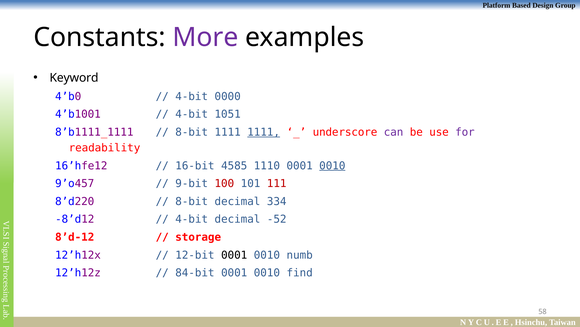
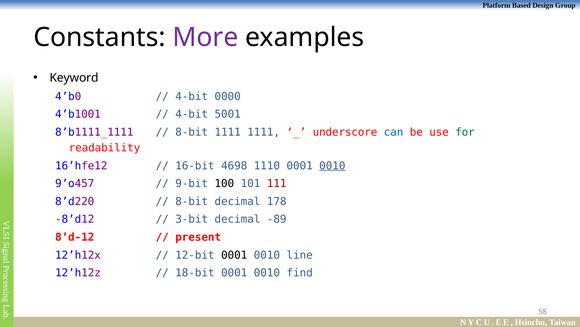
1051: 1051 -> 5001
1111 at (264, 132) underline: present -> none
can colour: purple -> blue
for colour: purple -> green
4585: 4585 -> 4698
100 colour: red -> black
334: 334 -> 178
4-bit at (192, 219): 4-bit -> 3-bit
-52: -52 -> -89
storage: storage -> present
numb: numb -> line
84-bit: 84-bit -> 18-bit
